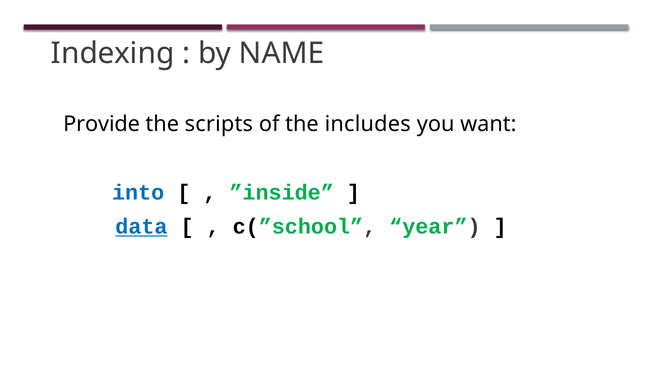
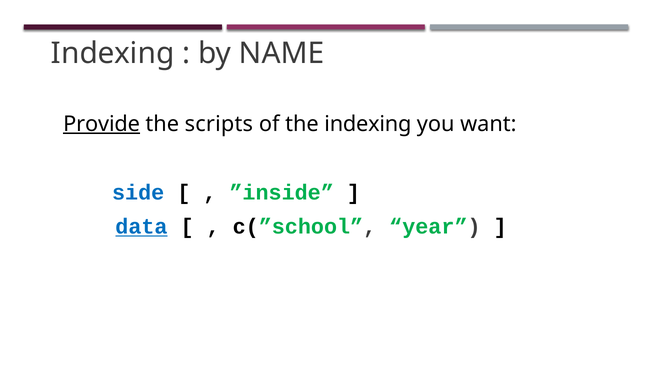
Provide underline: none -> present
the includes: includes -> indexing
into: into -> side
